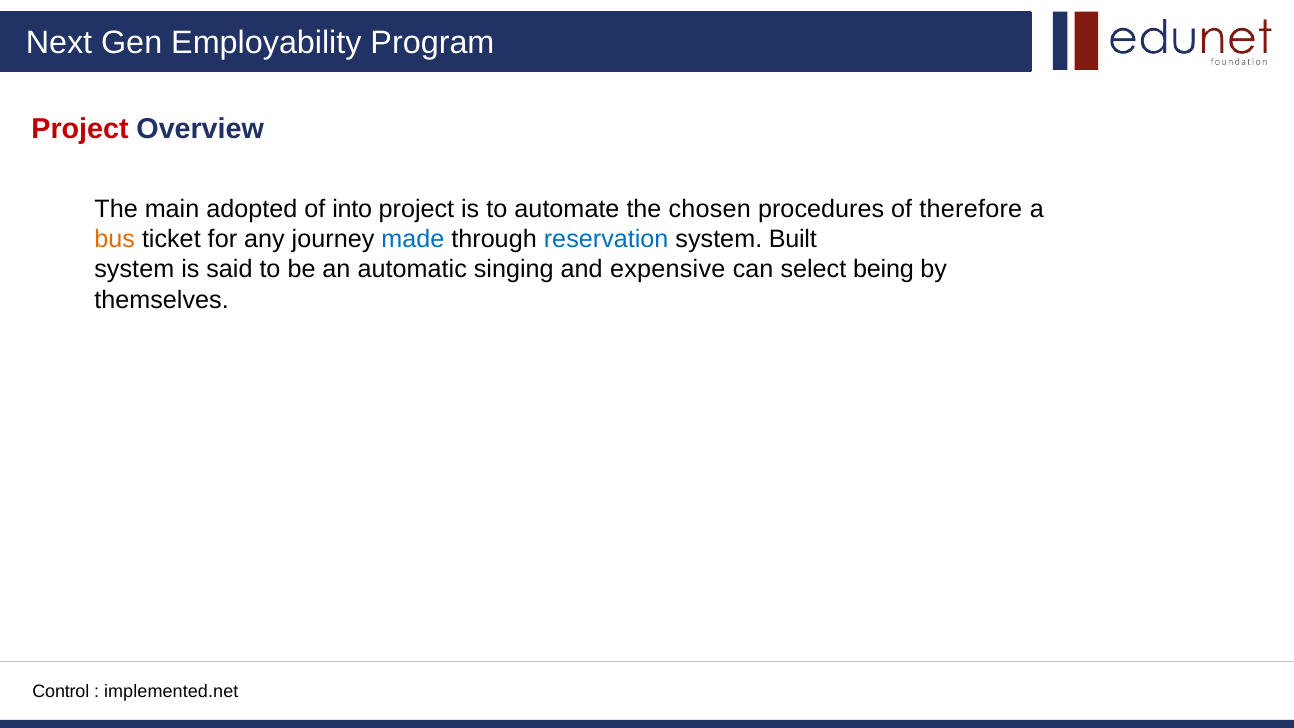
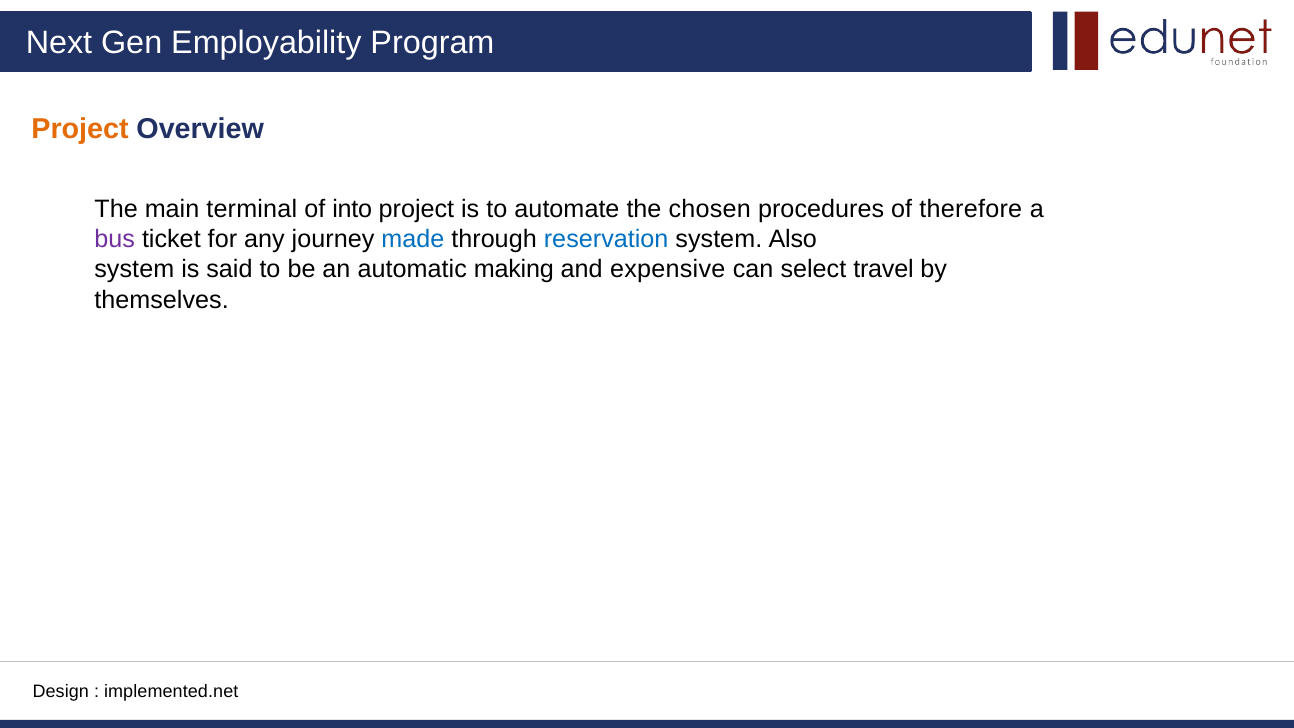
Project at (80, 129) colour: red -> orange
adopted: adopted -> terminal
bus colour: orange -> purple
Built: Built -> Also
singing: singing -> making
being: being -> travel
Control: Control -> Design
